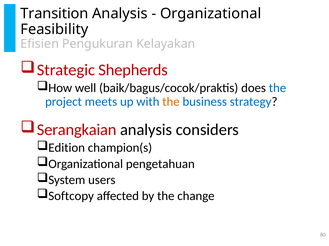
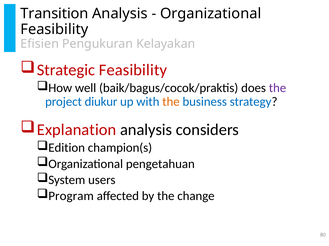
Strategic Shepherds: Shepherds -> Feasibility
the at (278, 88) colour: blue -> purple
meets: meets -> diukur
Serangkaian: Serangkaian -> Explanation
Softcopy: Softcopy -> Program
